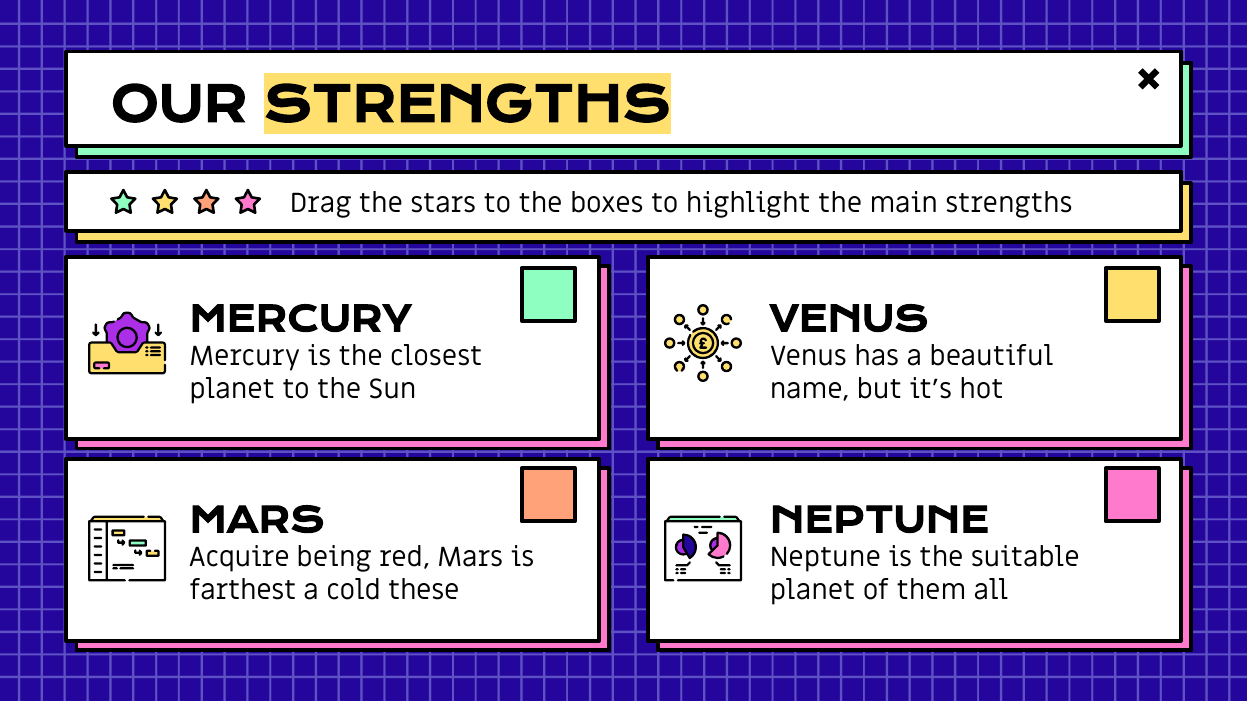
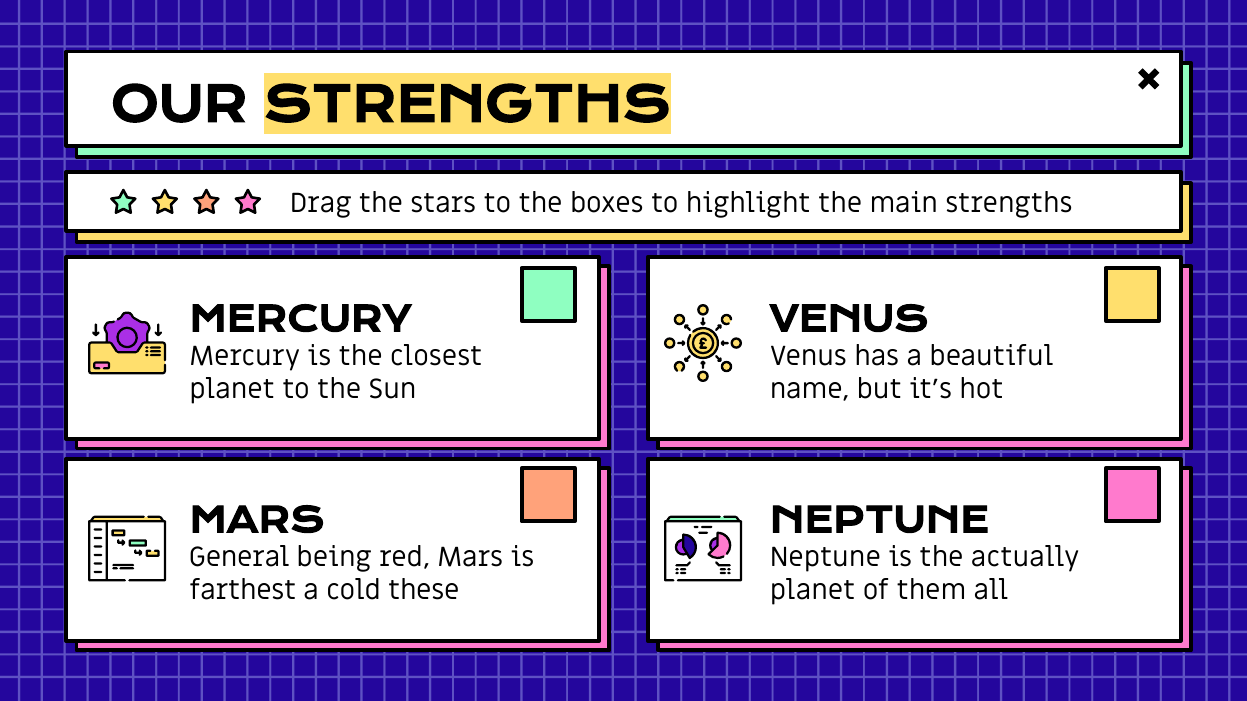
Acquire: Acquire -> General
suitable: suitable -> actually
